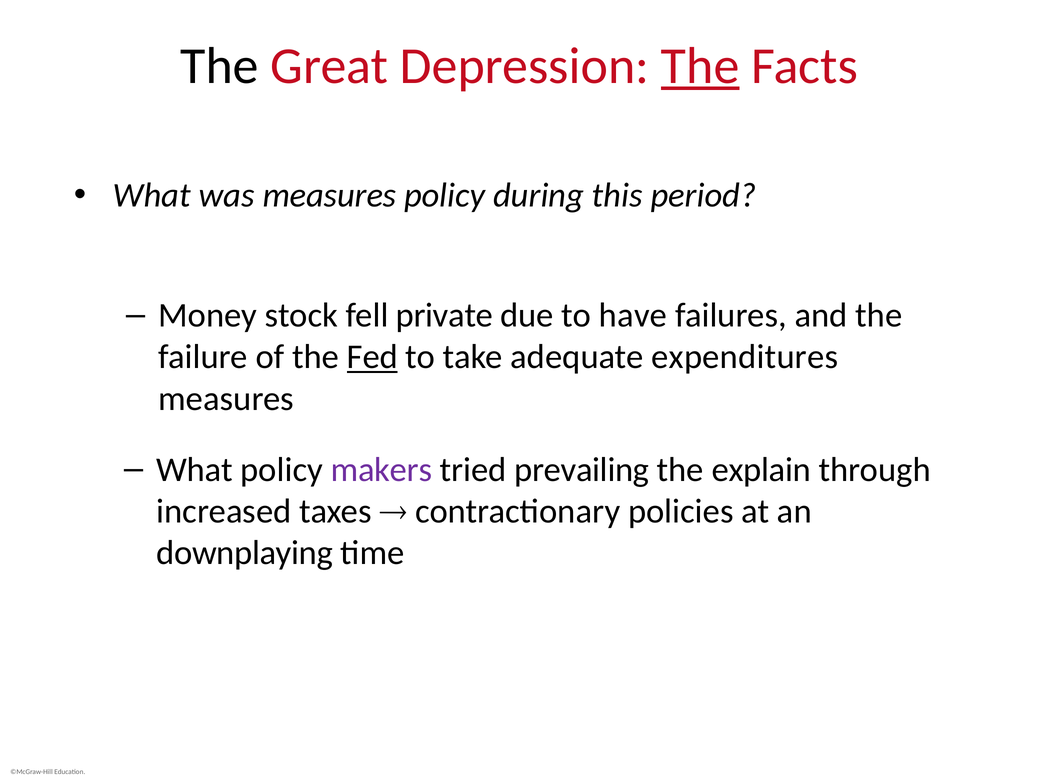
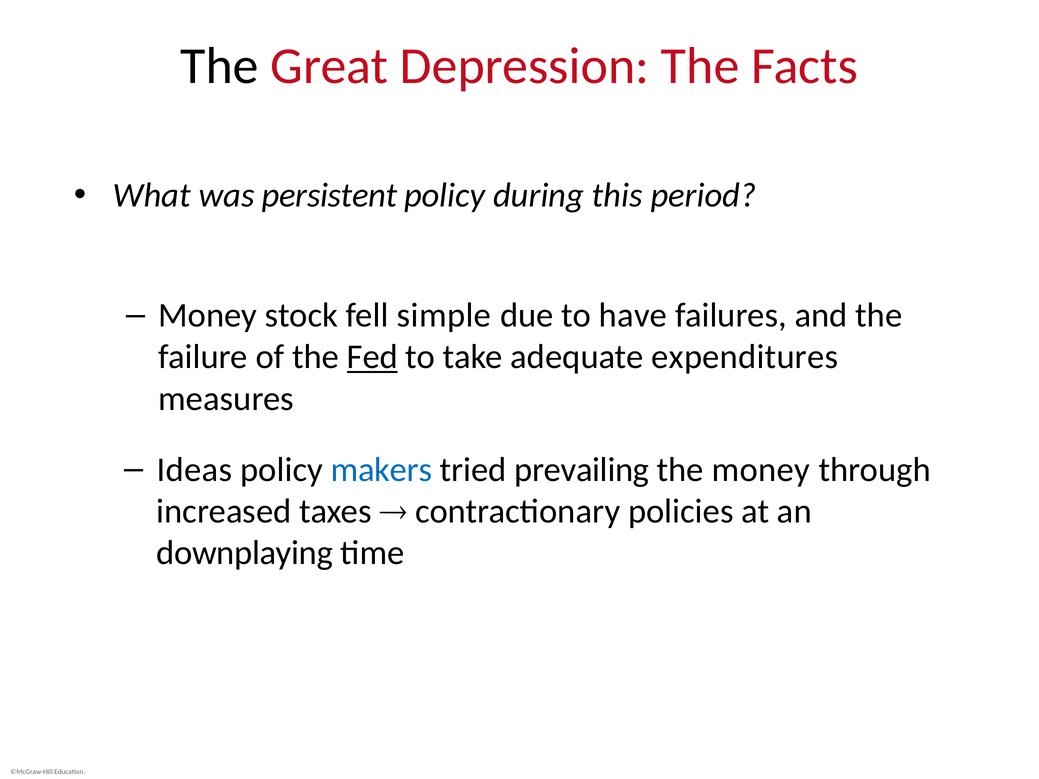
The at (700, 66) underline: present -> none
was measures: measures -> persistent
private: private -> simple
What at (195, 470): What -> Ideas
makers colour: purple -> blue
the explain: explain -> money
